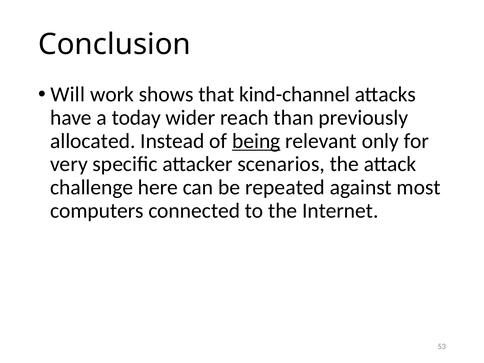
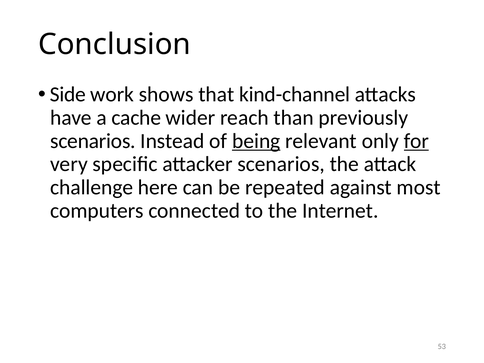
Will: Will -> Side
today: today -> cache
allocated at (93, 141): allocated -> scenarios
for underline: none -> present
